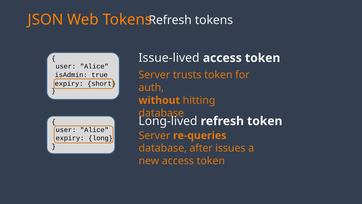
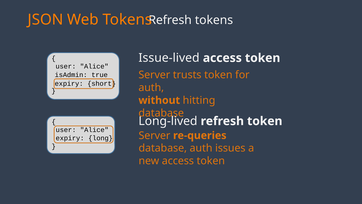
database after: after -> auth
